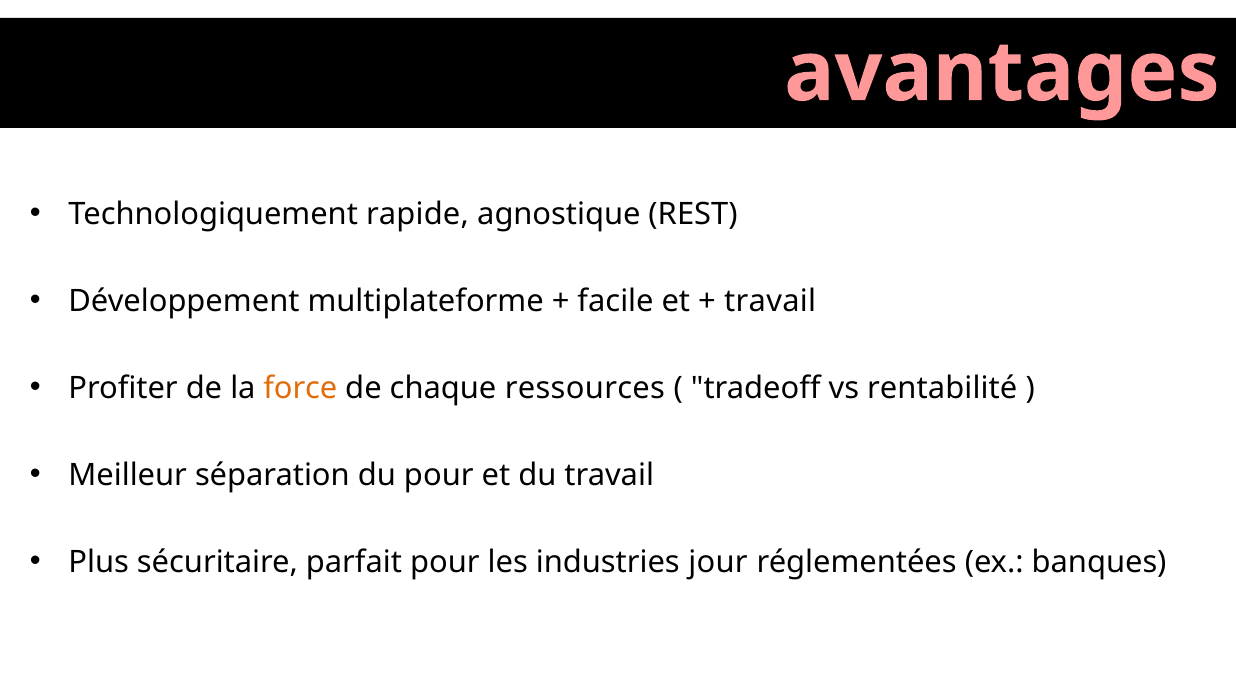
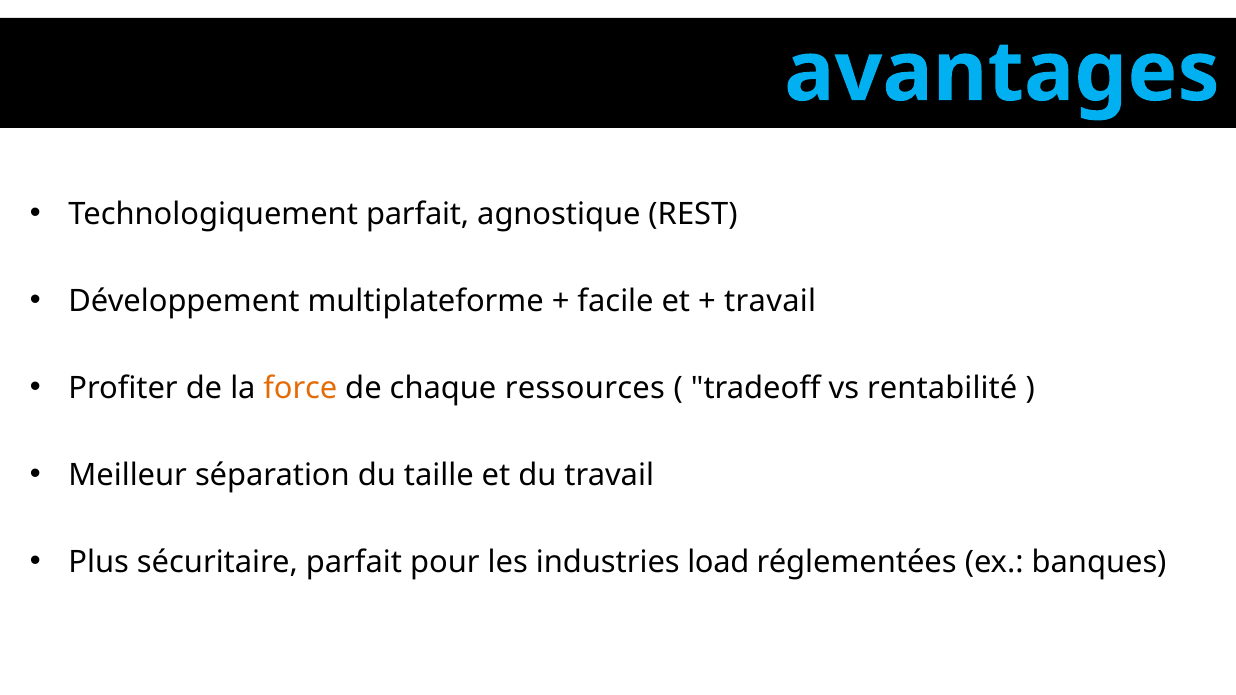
avantages colour: pink -> light blue
Technologiquement rapide: rapide -> parfait
du pour: pour -> taille
jour: jour -> load
